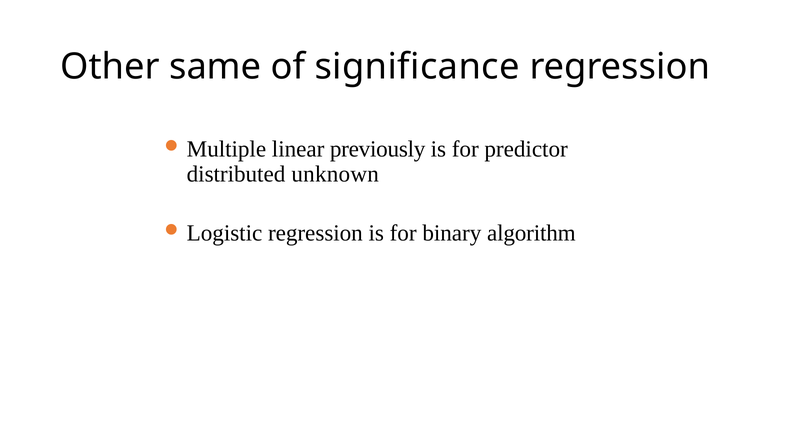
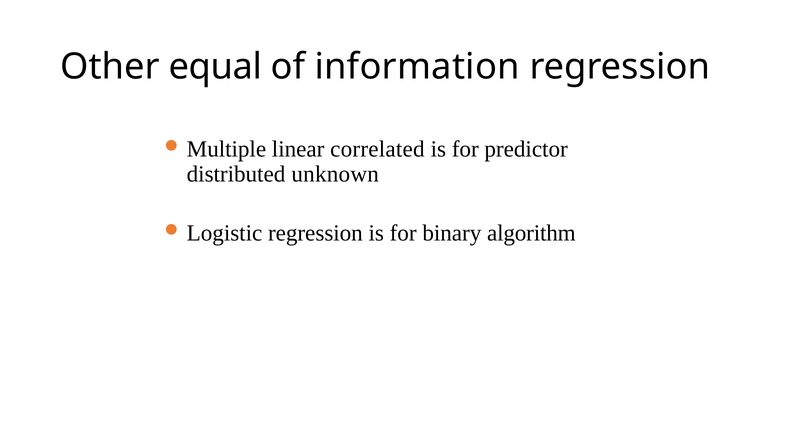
same: same -> equal
significance: significance -> information
previously: previously -> correlated
